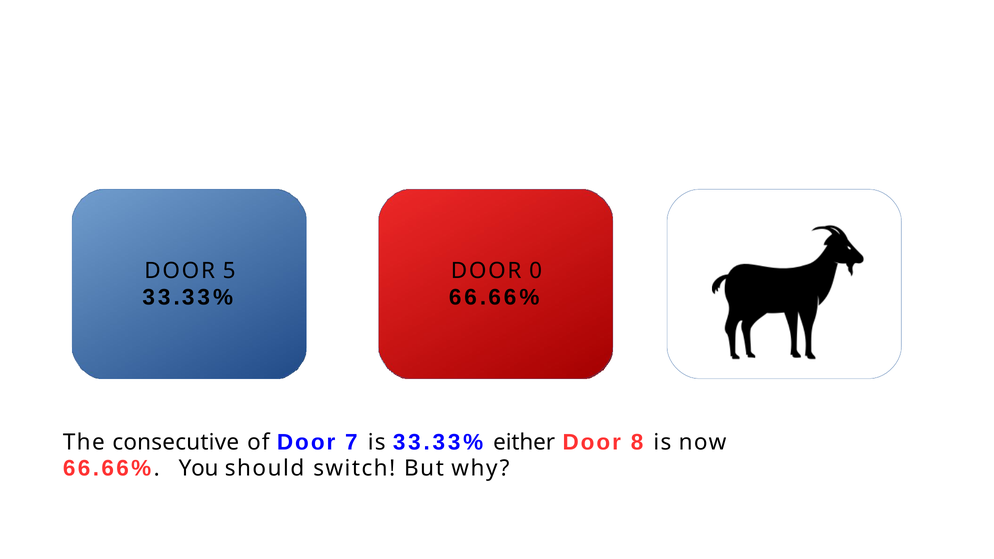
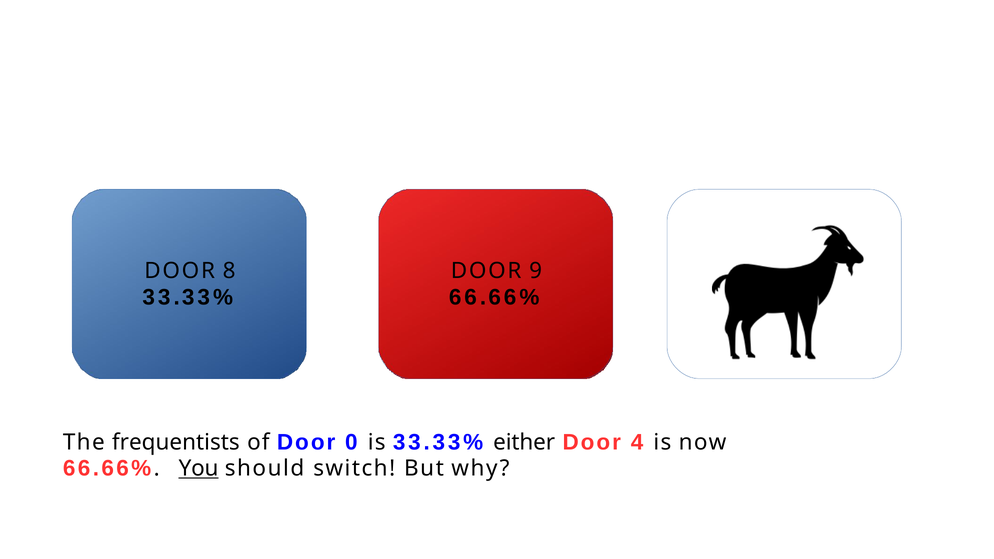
5: 5 -> 8
0: 0 -> 9
consecutive: consecutive -> frequentists
7: 7 -> 0
8: 8 -> 4
You underline: none -> present
